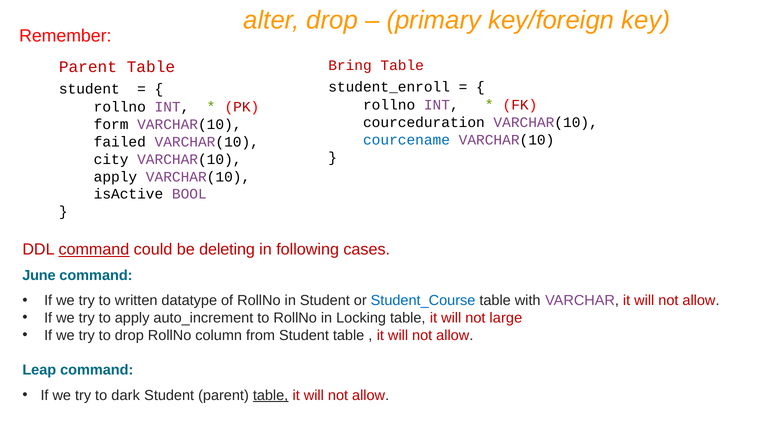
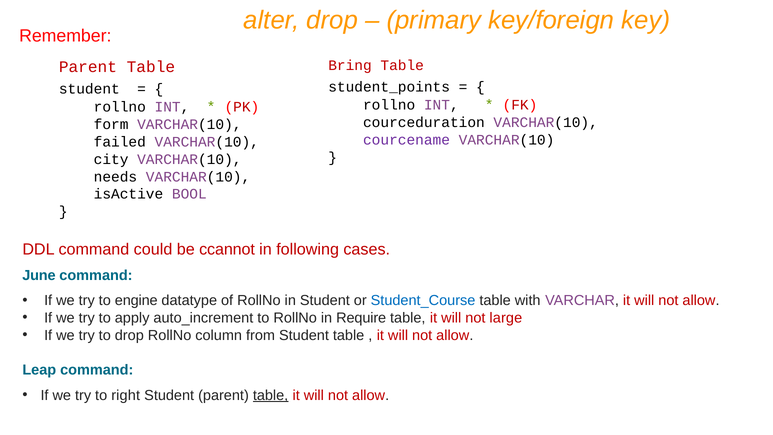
student_enroll: student_enroll -> student_points
courcename colour: blue -> purple
apply at (115, 177): apply -> needs
command at (94, 249) underline: present -> none
deleting: deleting -> ccannot
written: written -> engine
Locking: Locking -> Require
dark: dark -> right
